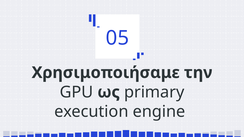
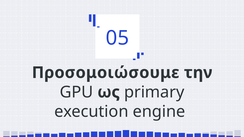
Χρησιμοποιήσαμε: Χρησιμοποιήσαμε -> Προσομοιώσουμε
